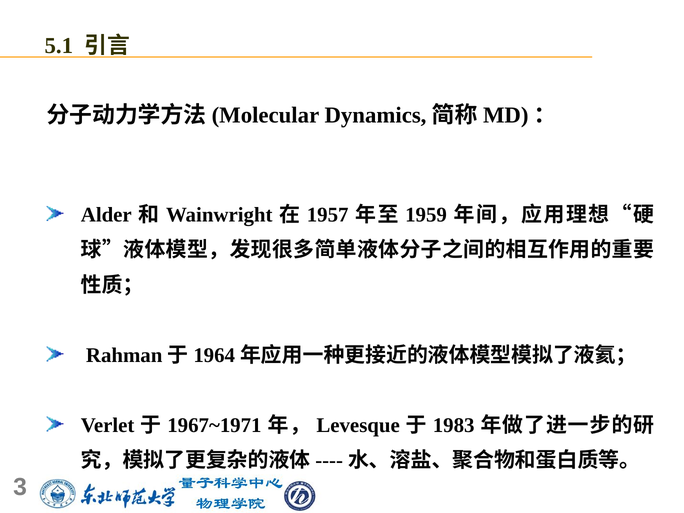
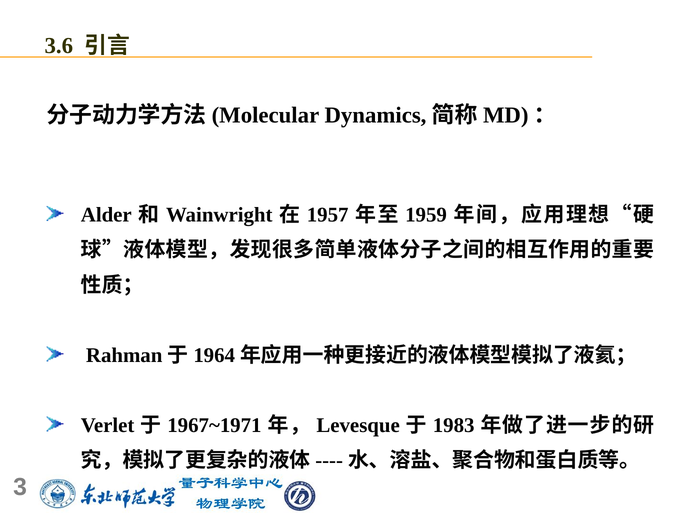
5.1: 5.1 -> 3.6
